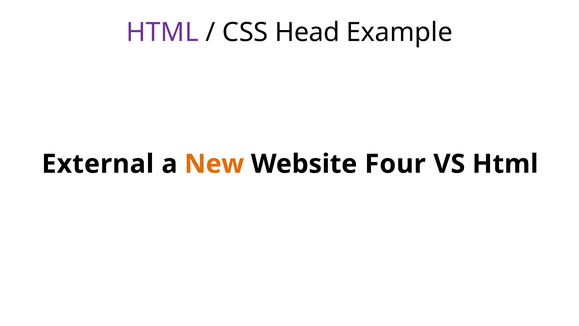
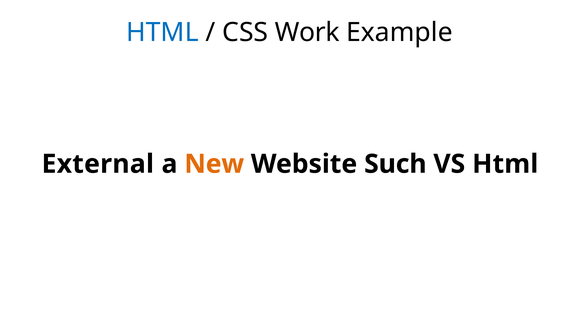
HTML at (162, 32) colour: purple -> blue
Head: Head -> Work
Four: Four -> Such
